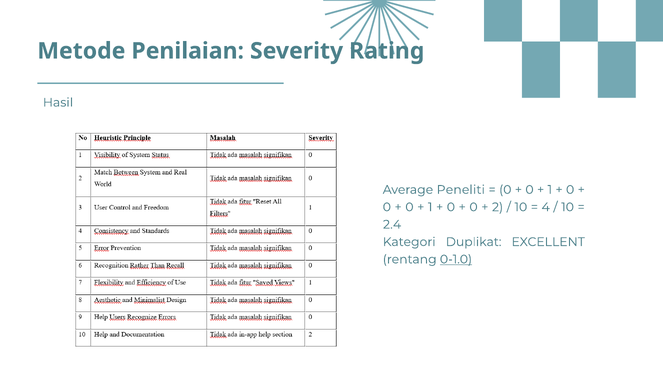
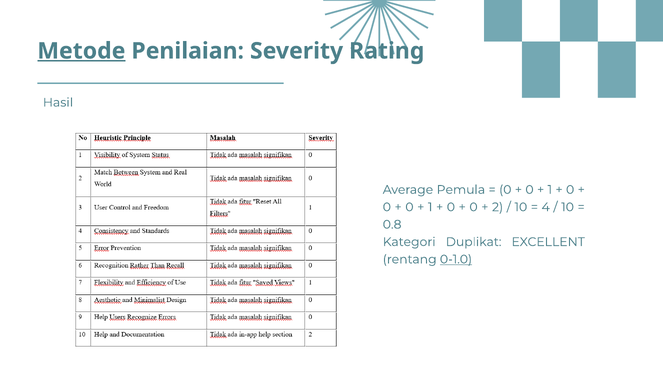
Metode underline: none -> present
Peneliti: Peneliti -> Pemula
2.4: 2.4 -> 0.8
